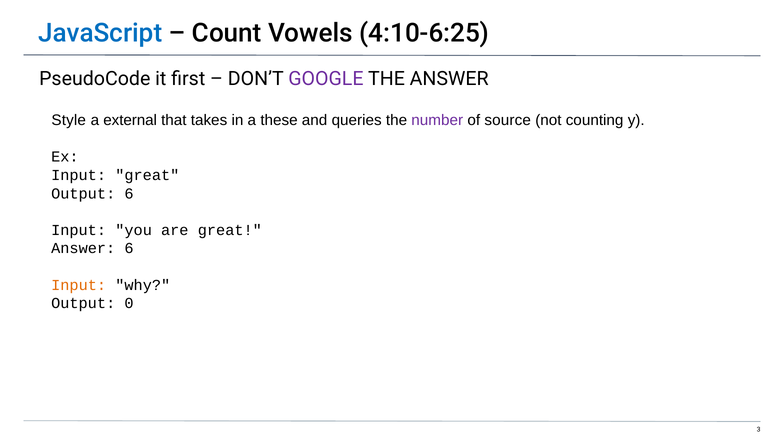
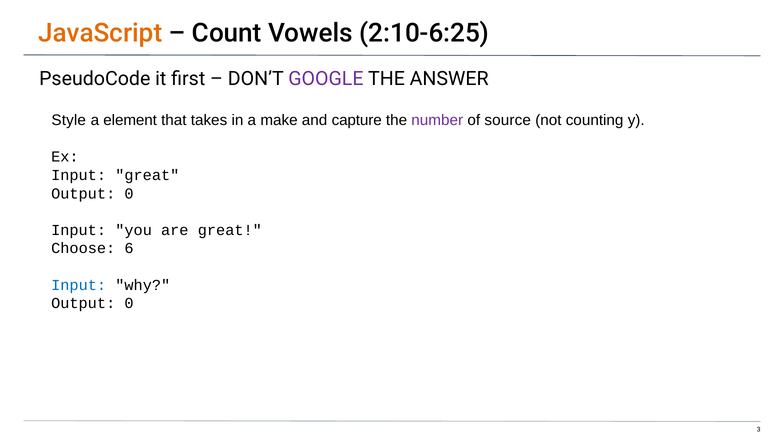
JavaScript colour: blue -> orange
4:10-6:25: 4:10-6:25 -> 2:10-6:25
external: external -> element
these: these -> make
queries: queries -> capture
6 at (129, 194): 6 -> 0
Answer at (83, 248): Answer -> Choose
Input at (79, 285) colour: orange -> blue
